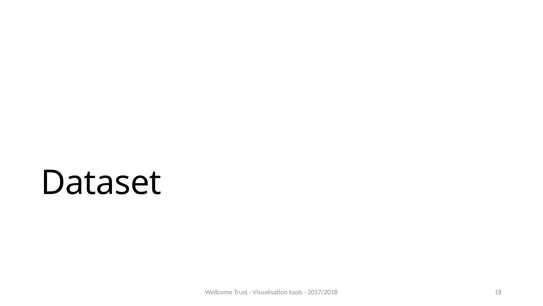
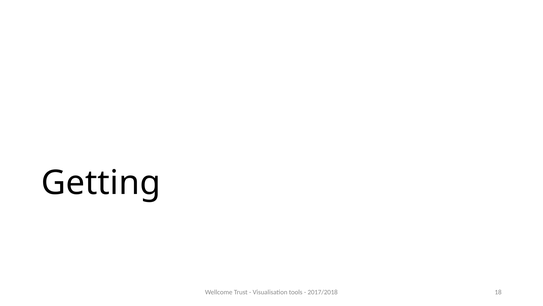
Dataset: Dataset -> Getting
